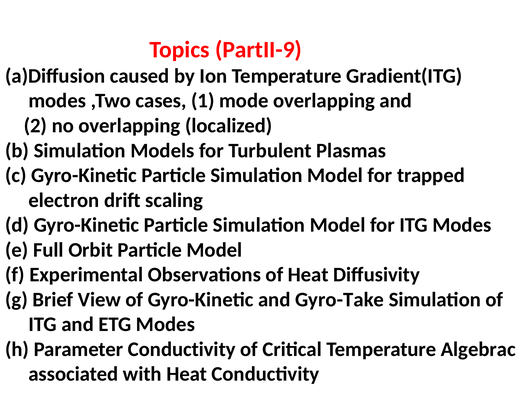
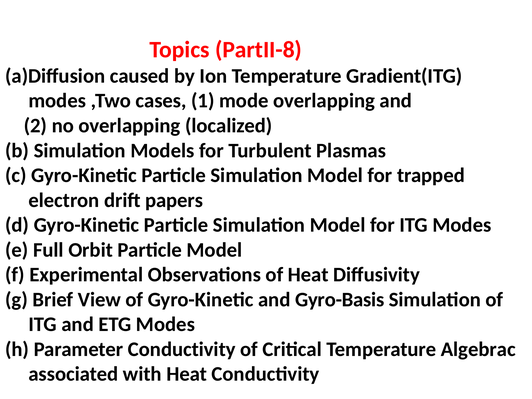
PartII-9: PartII-9 -> PartII-8
scaling: scaling -> papers
Gyro-Take: Gyro-Take -> Gyro-Basis
